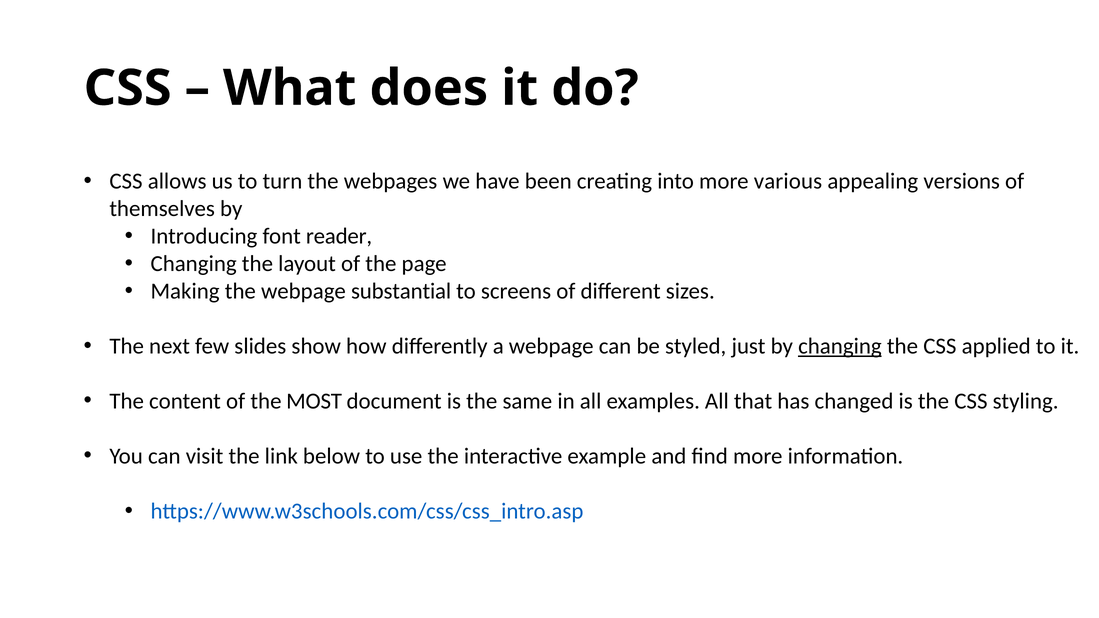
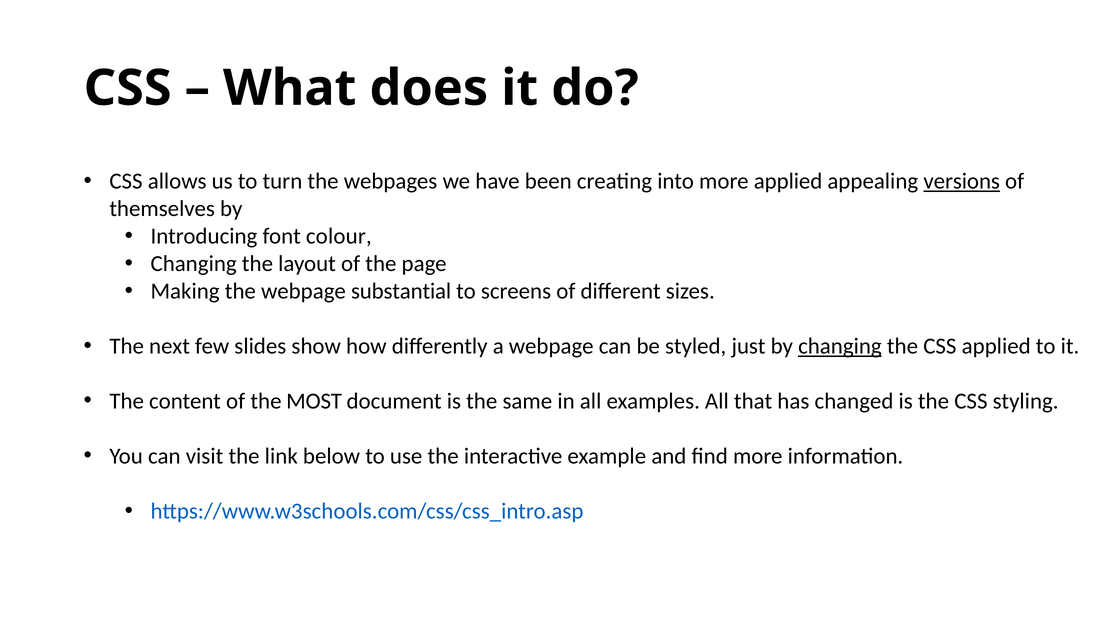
more various: various -> applied
versions underline: none -> present
reader: reader -> colour
